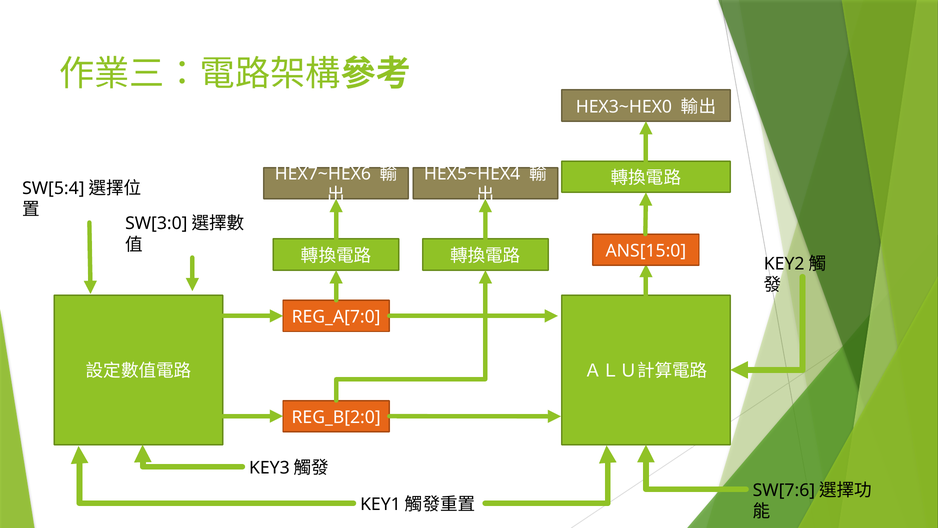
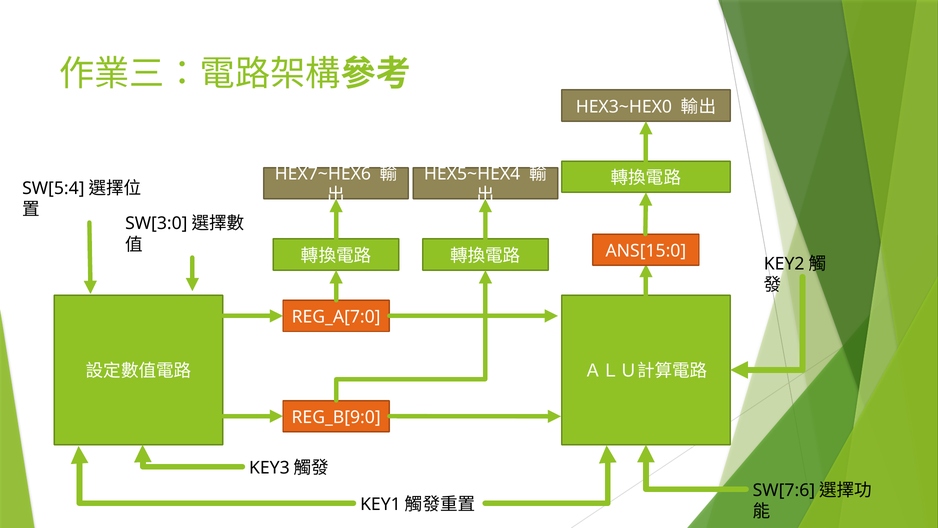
REG_B[2:0: REG_B[2:0 -> REG_B[9:0
